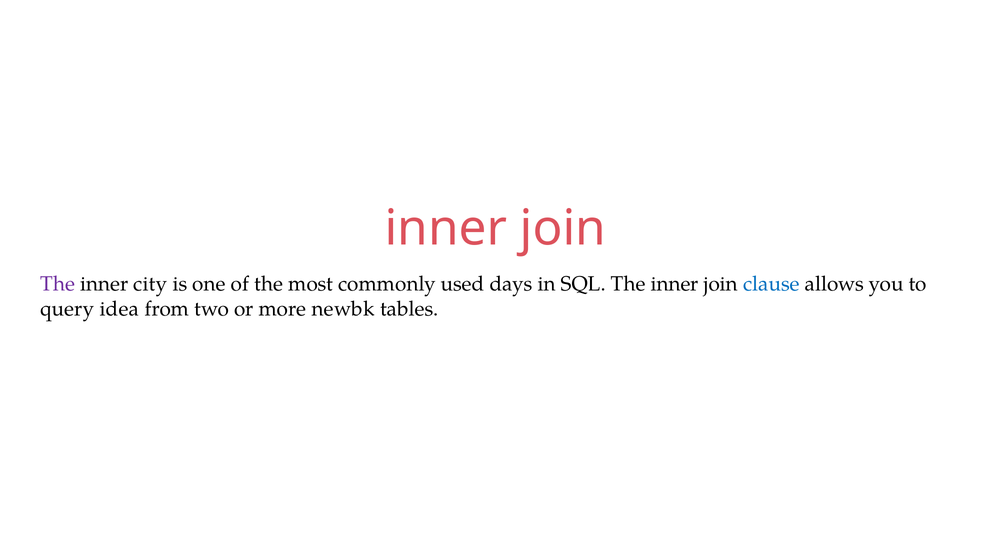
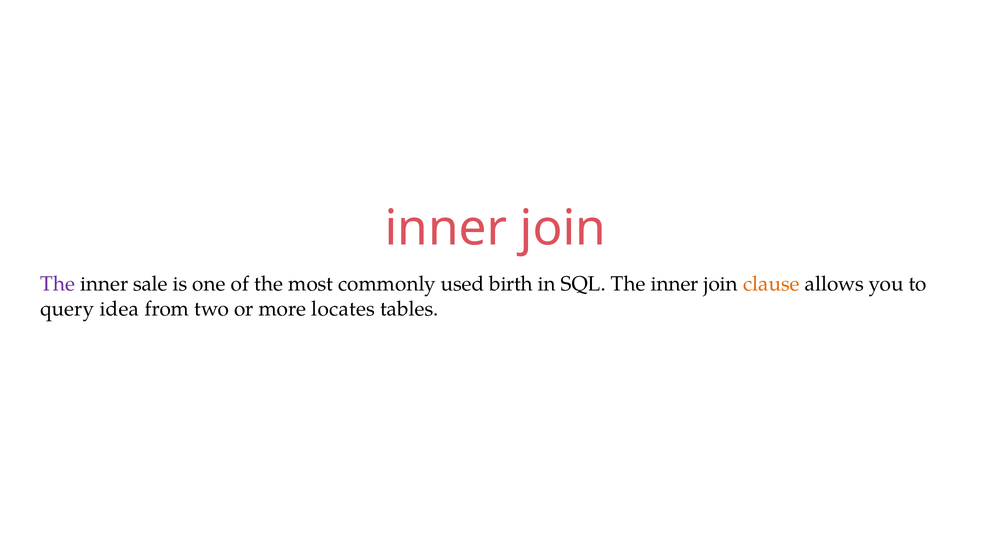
city: city -> sale
days: days -> birth
clause colour: blue -> orange
newbk: newbk -> locates
